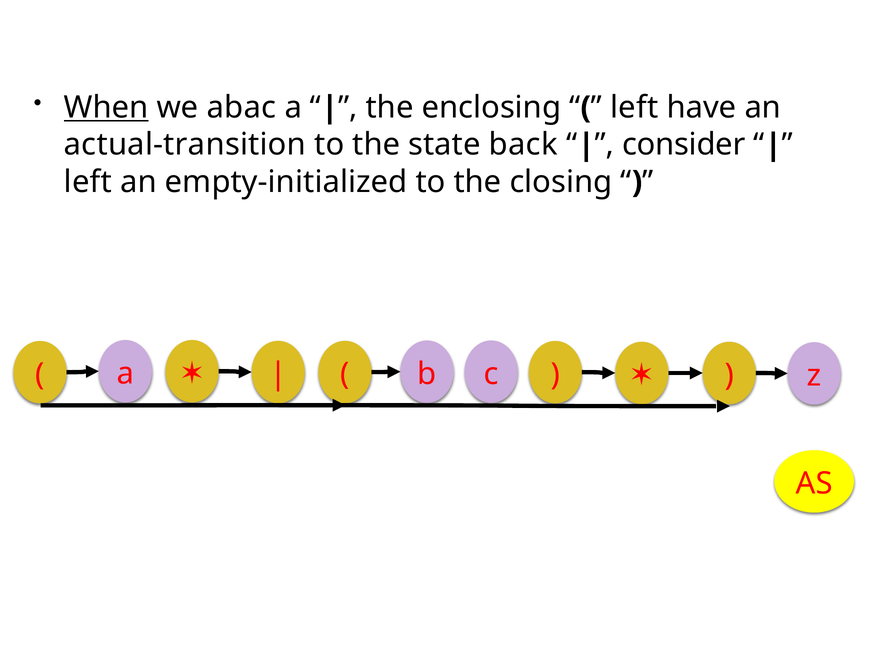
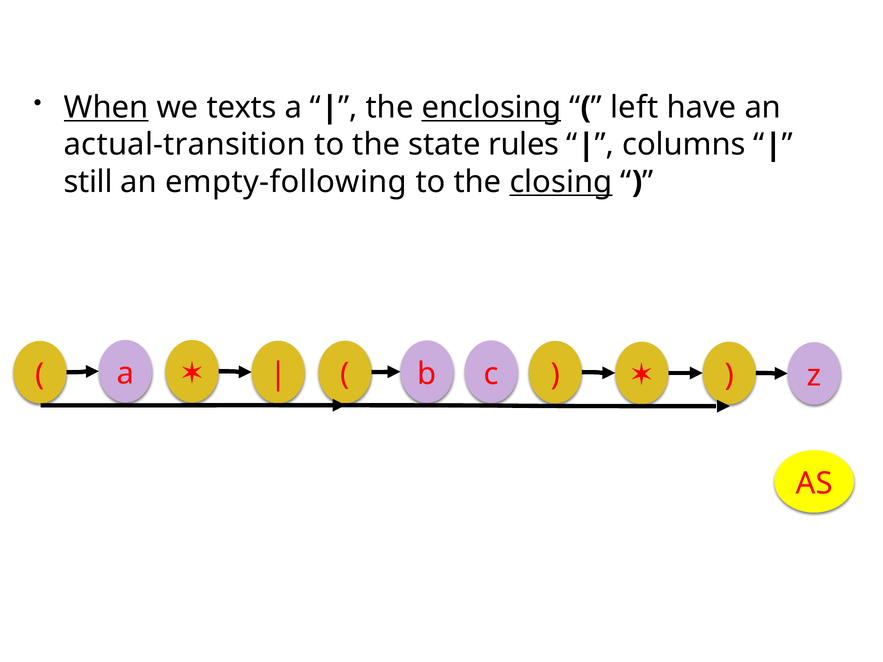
abac: abac -> texts
enclosing underline: none -> present
back: back -> rules
consider: consider -> columns
left at (88, 182): left -> still
empty-initialized: empty-initialized -> empty-following
closing underline: none -> present
